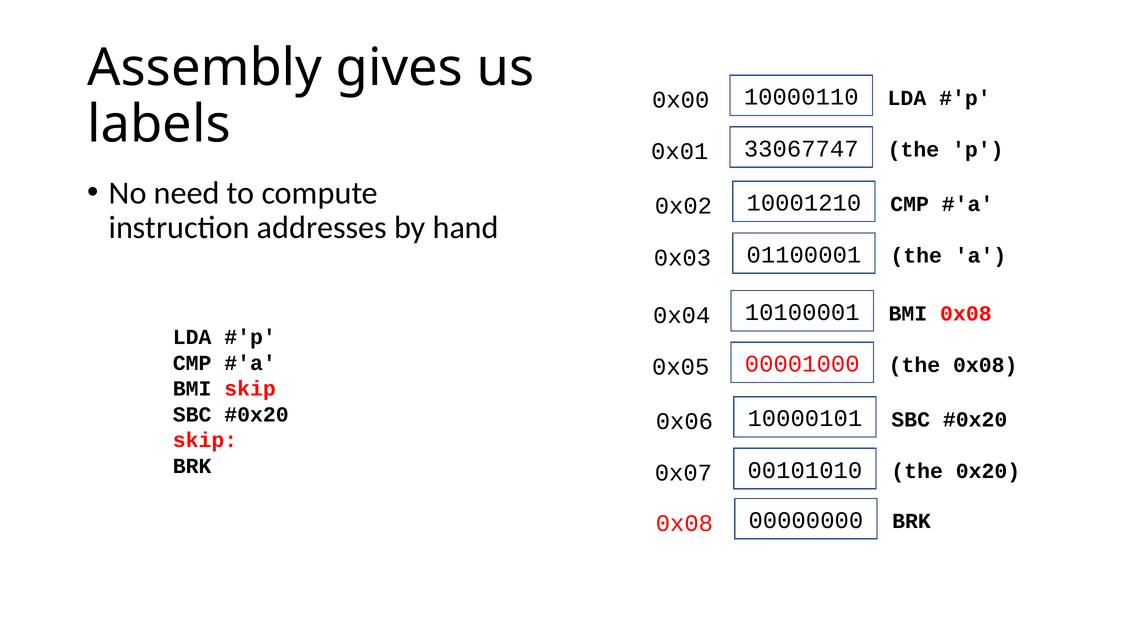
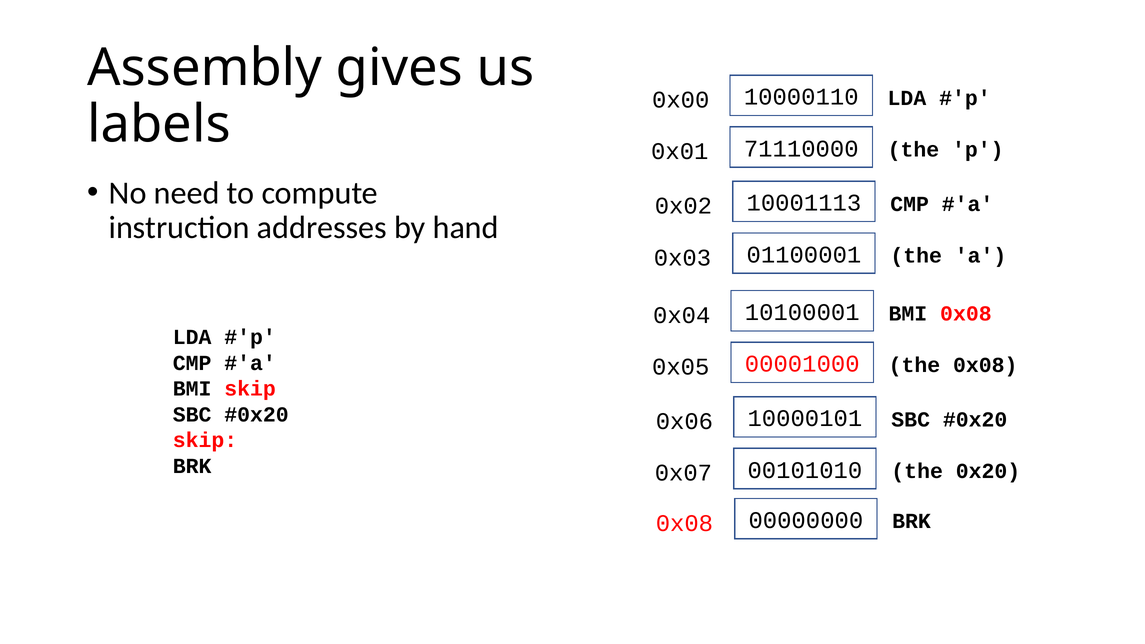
33067747: 33067747 -> 71110000
10001210: 10001210 -> 10001113
